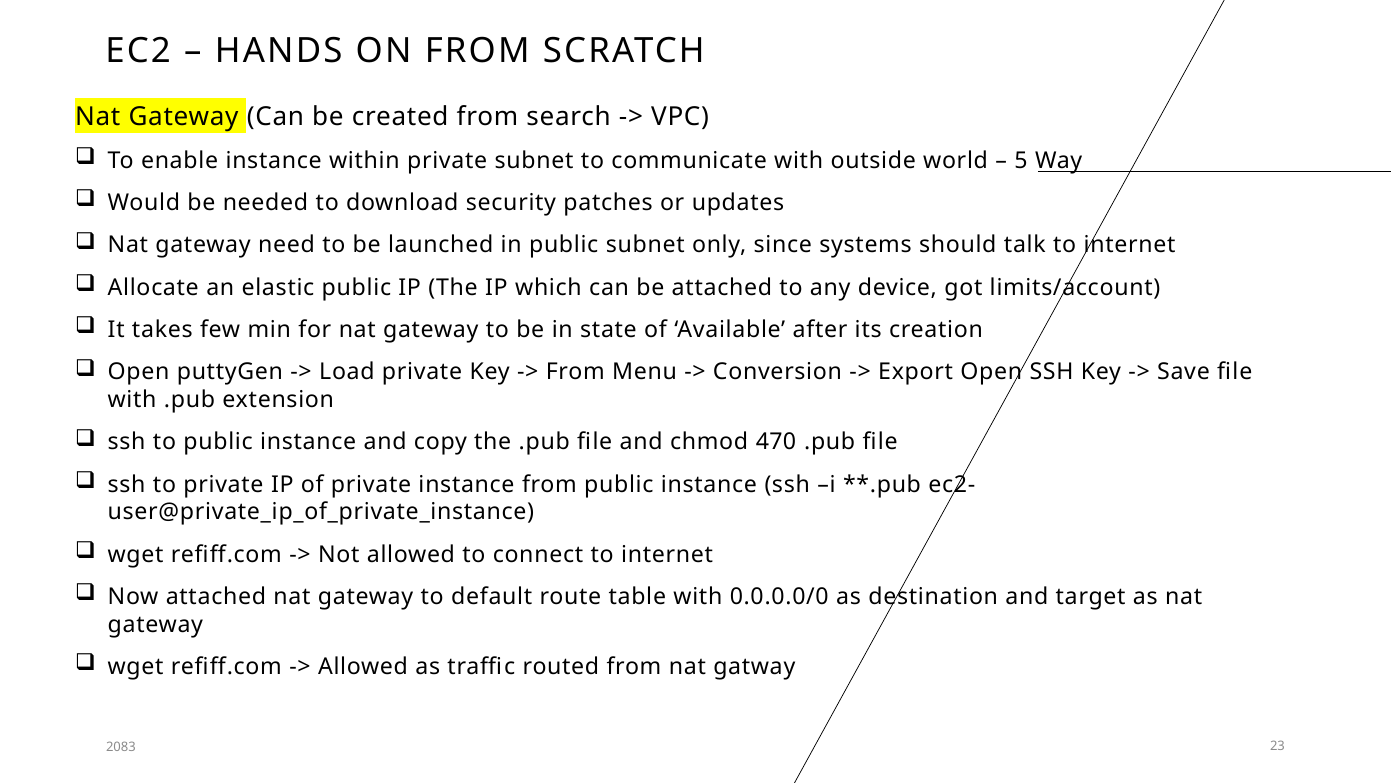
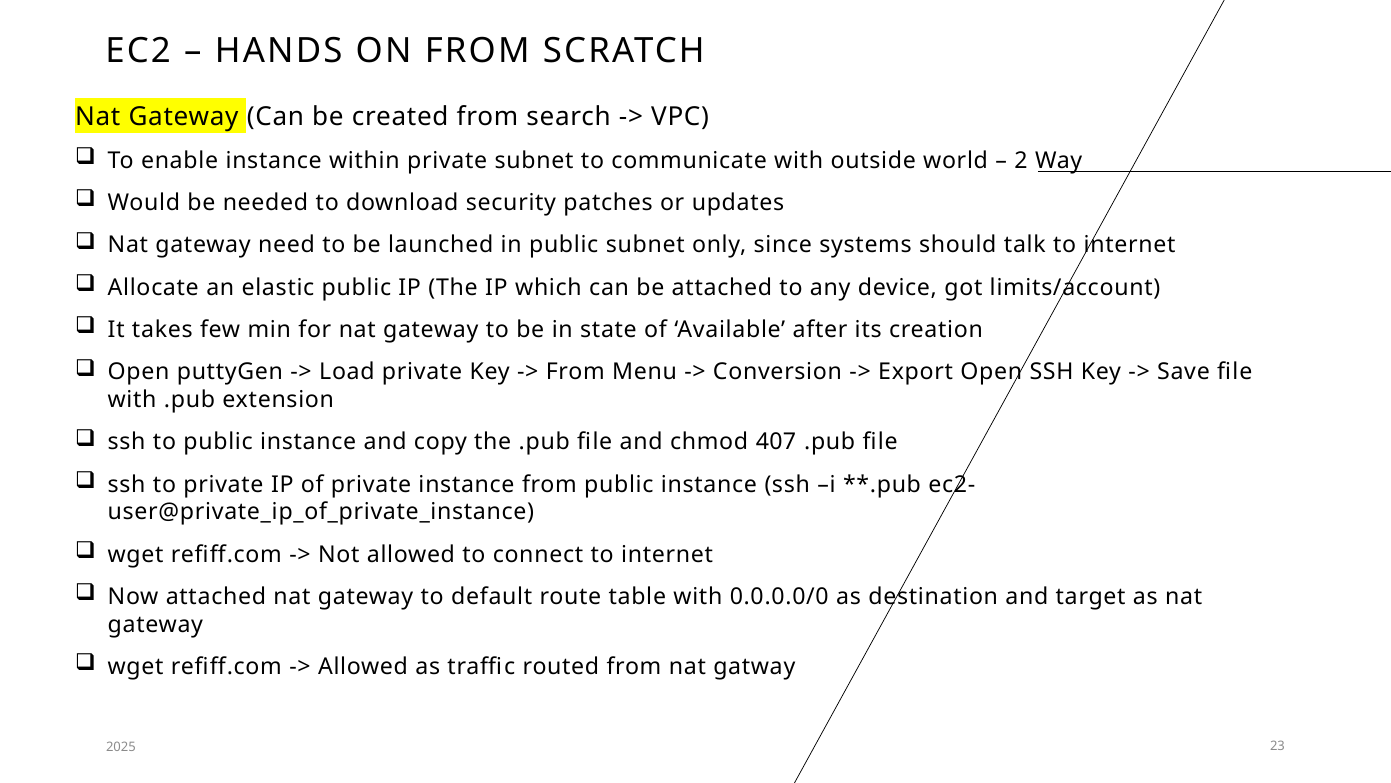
5: 5 -> 2
470: 470 -> 407
2083: 2083 -> 2025
